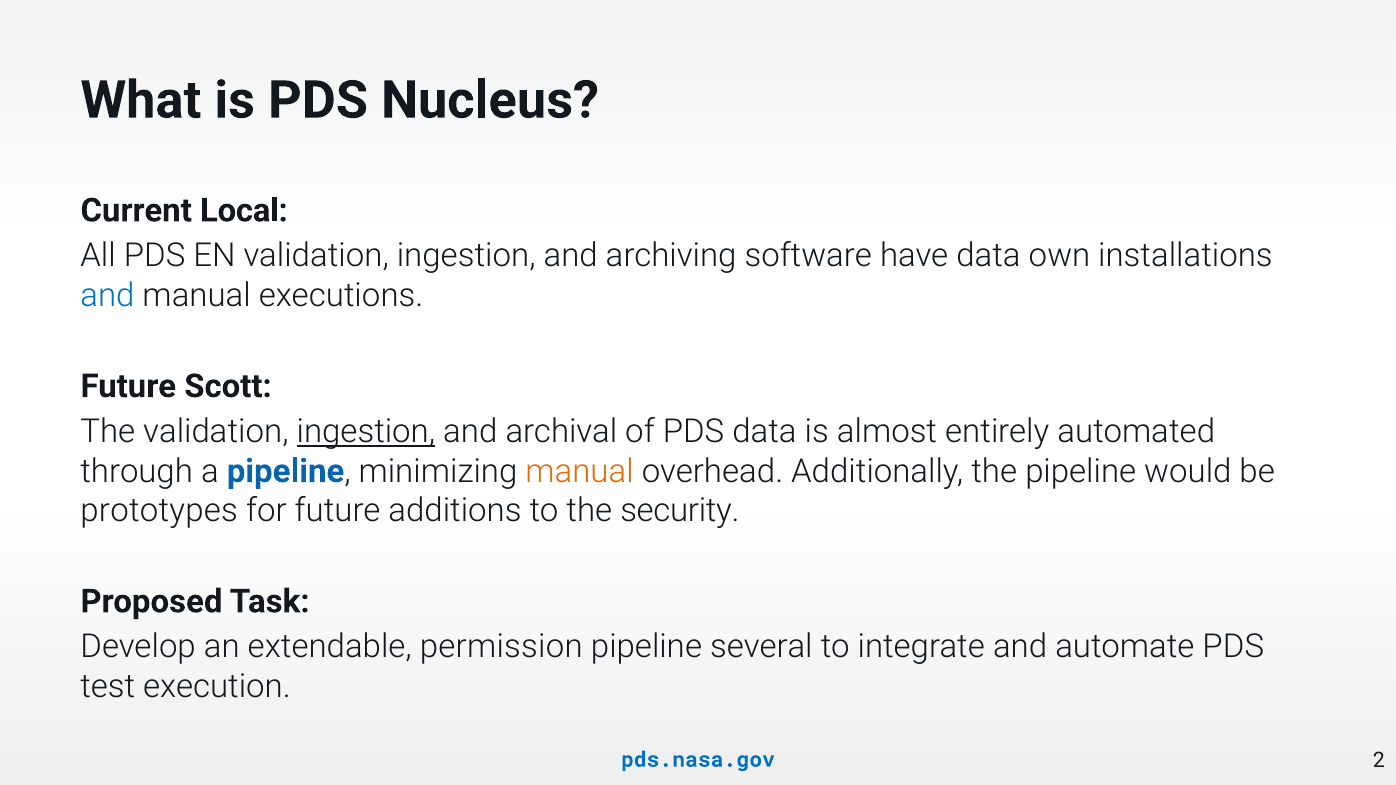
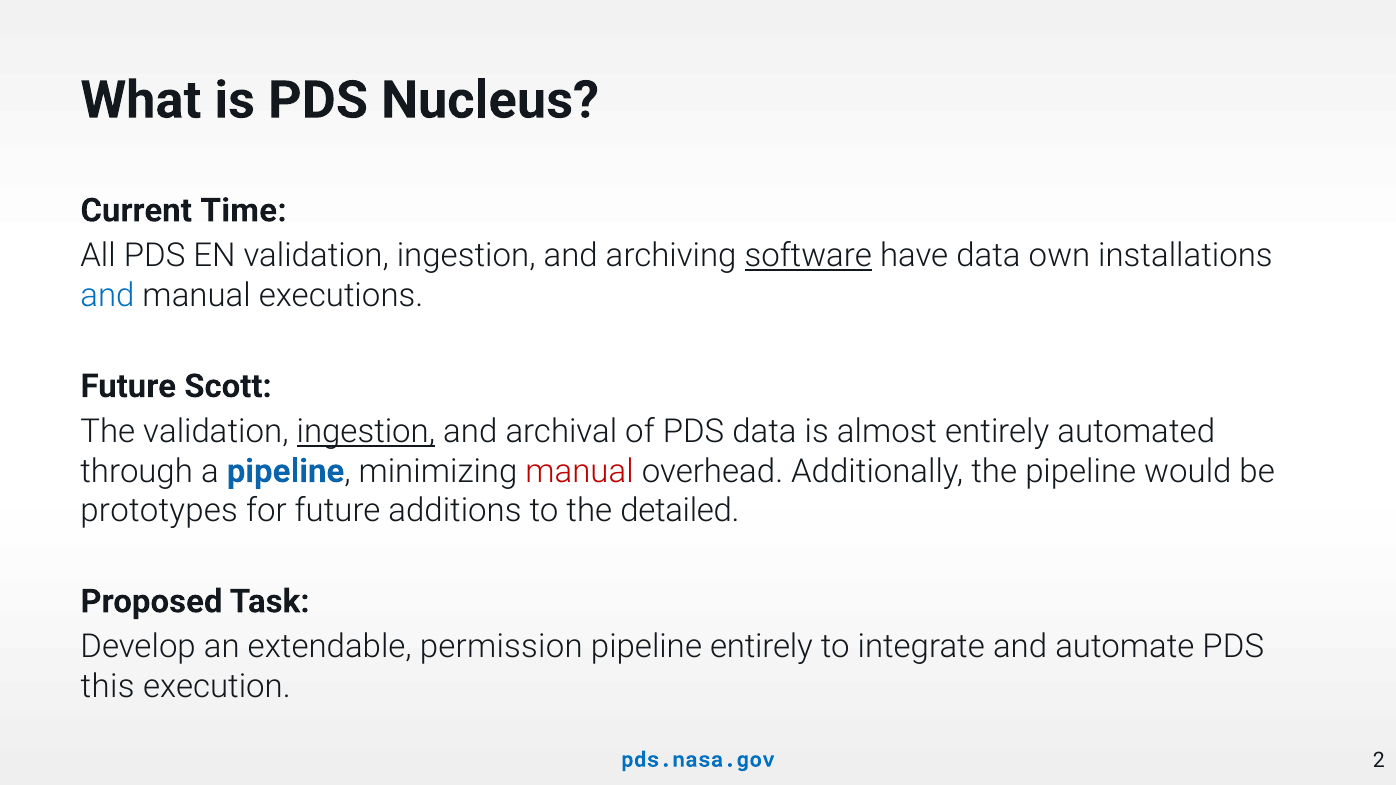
Local: Local -> Time
software underline: none -> present
manual at (580, 471) colour: orange -> red
security: security -> detailed
pipeline several: several -> entirely
test: test -> this
